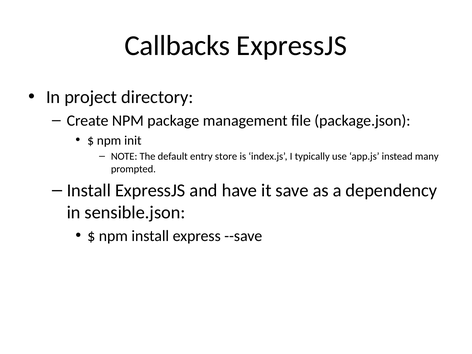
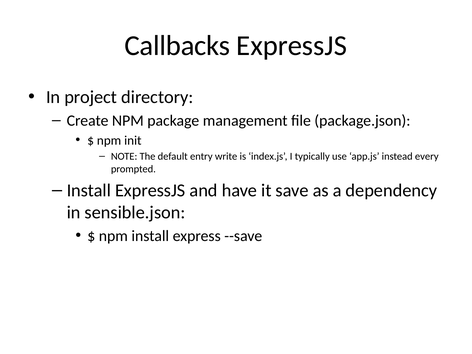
store: store -> write
many: many -> every
